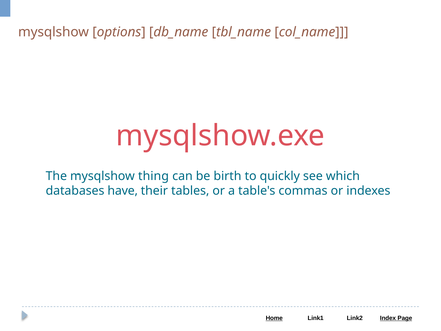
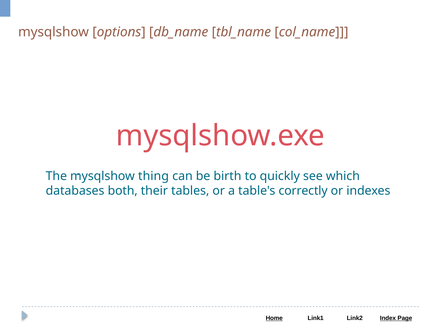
have: have -> both
commas: commas -> correctly
